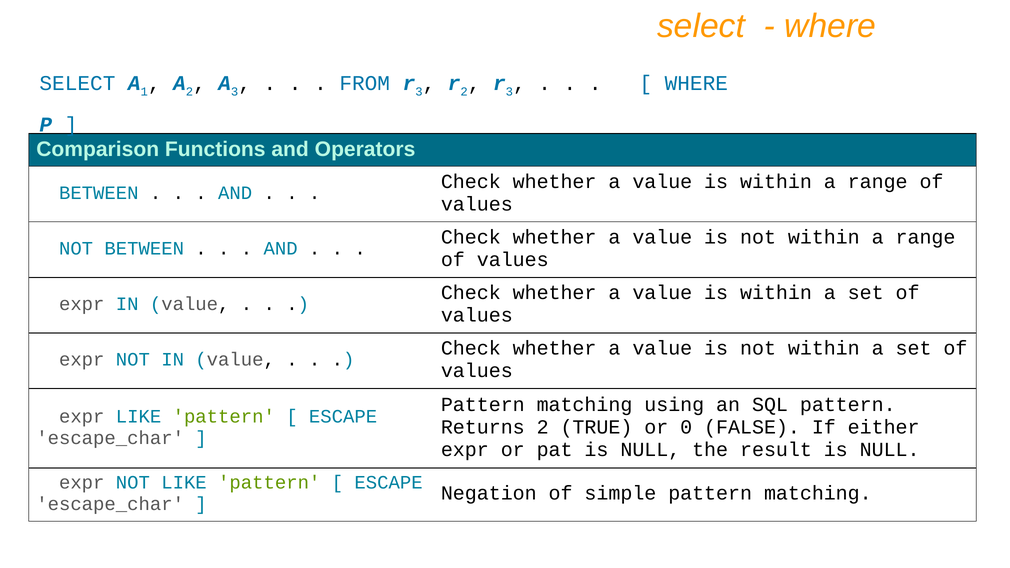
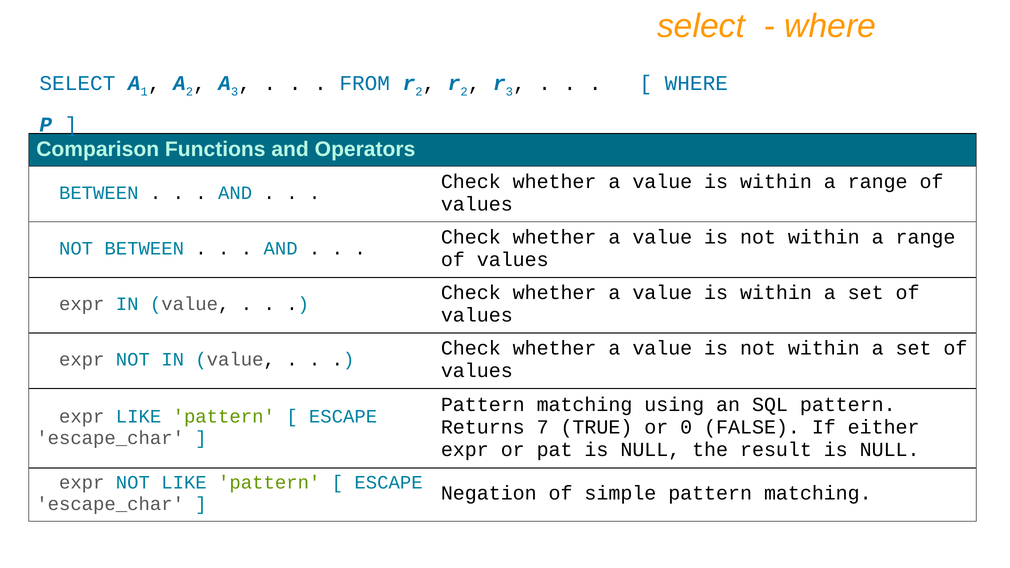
3 at (419, 92): 3 -> 2
Returns 2: 2 -> 7
